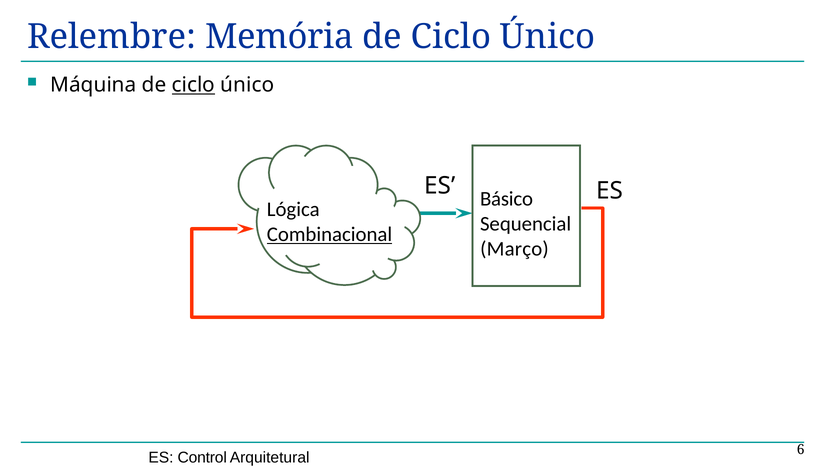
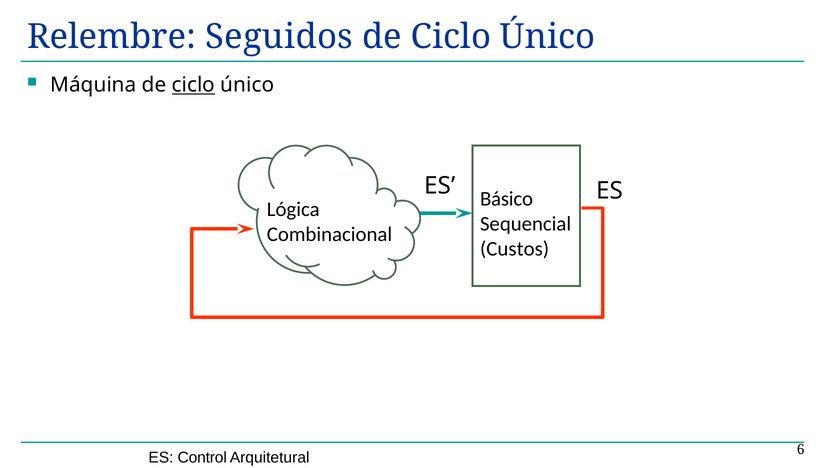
Memória: Memória -> Seguidos
Combinacional underline: present -> none
Março: Março -> Custos
